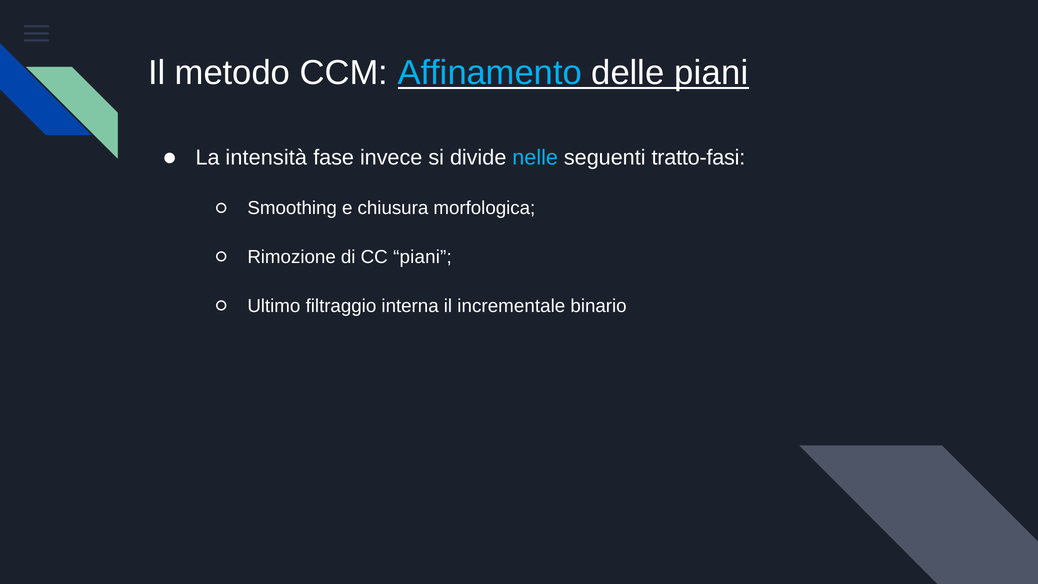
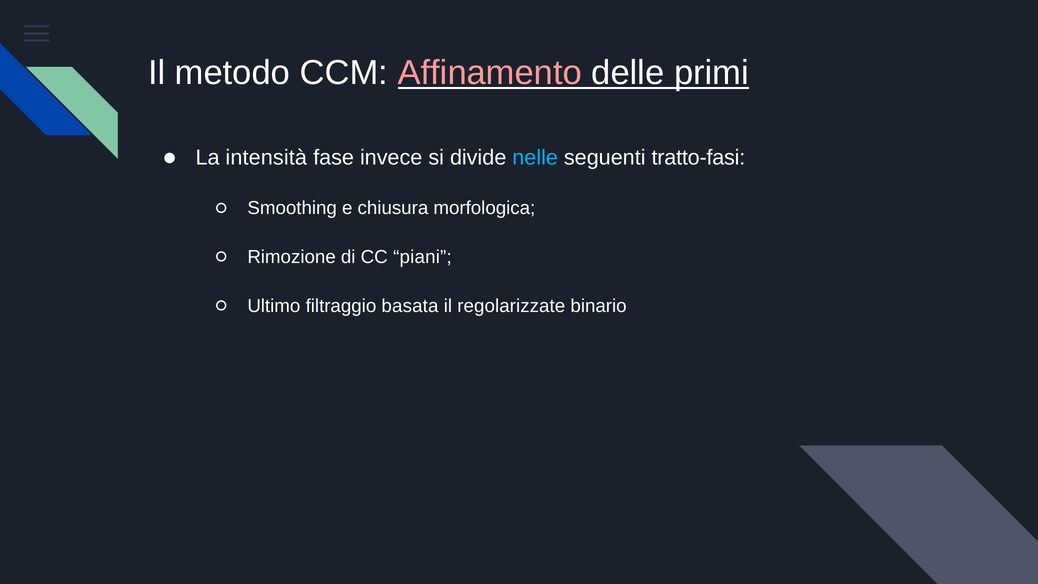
Affinamento colour: light blue -> pink
delle piani: piani -> primi
interna: interna -> basata
incrementale: incrementale -> regolarizzate
